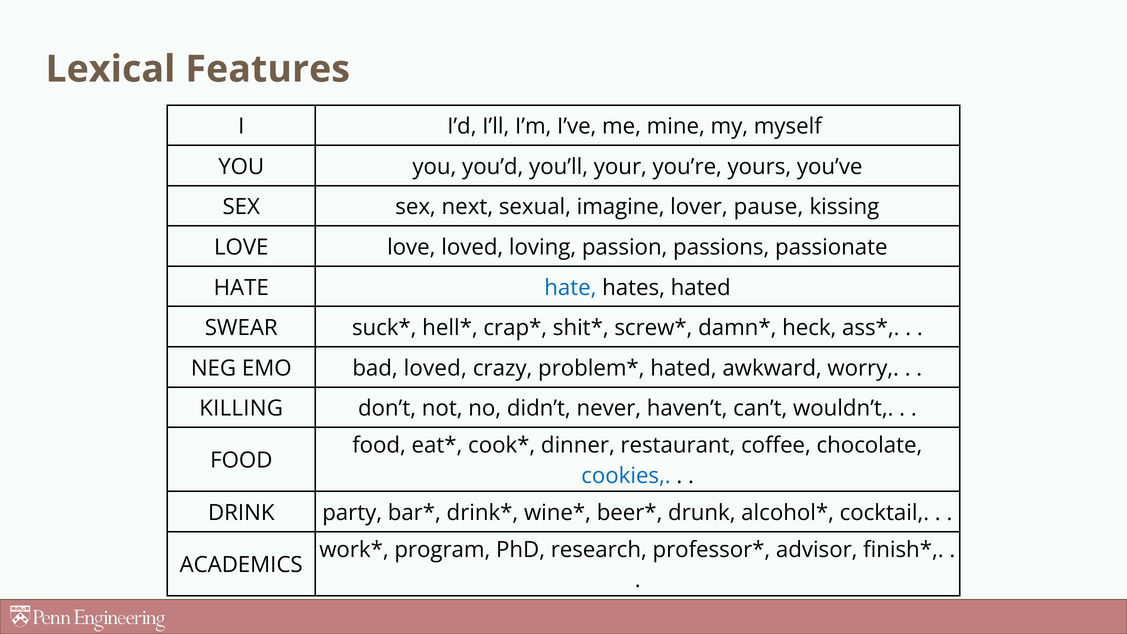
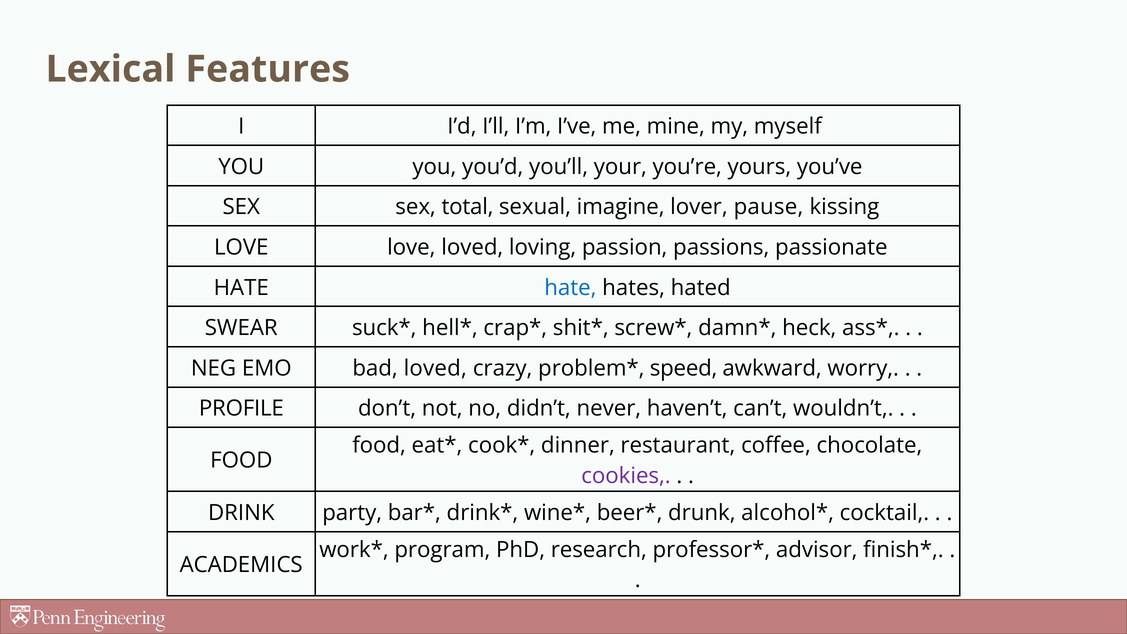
next: next -> total
hated at (683, 368): hated -> speed
KILLING: KILLING -> PROFILE
cookies colour: blue -> purple
